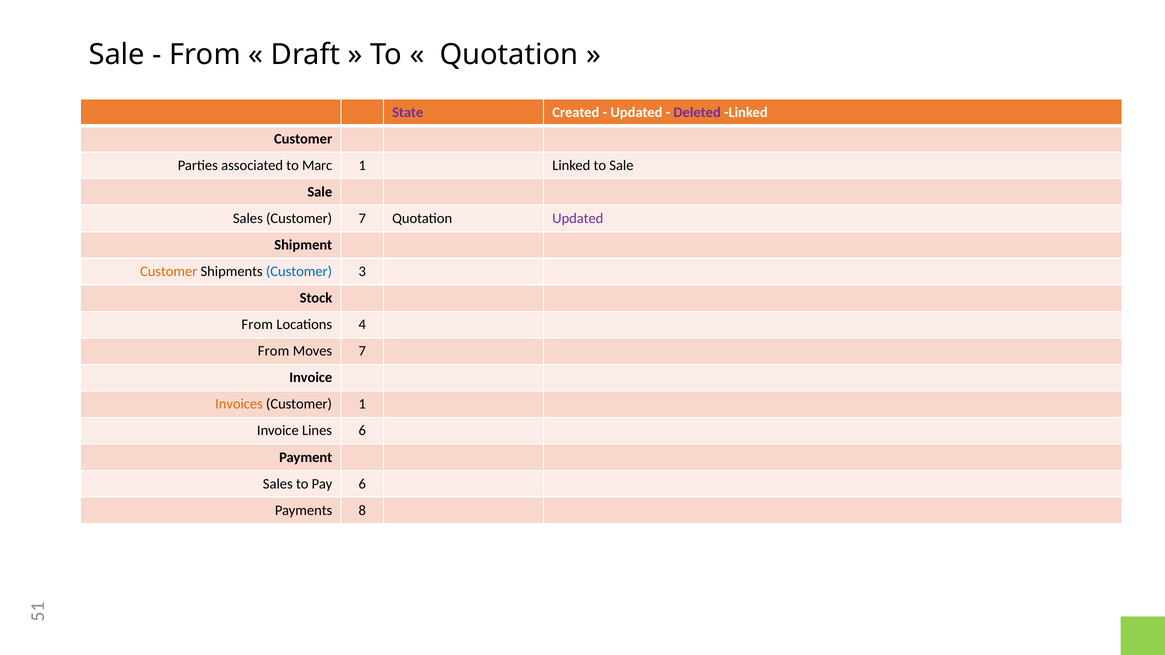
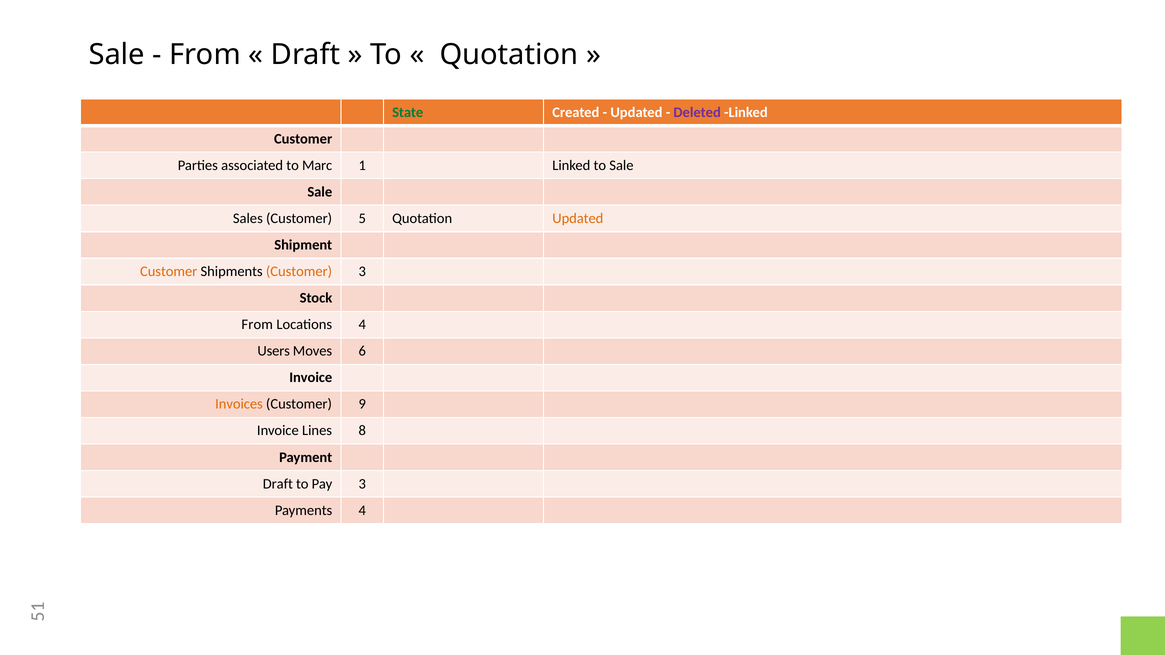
State colour: purple -> green
Customer 7: 7 -> 5
Updated at (578, 219) colour: purple -> orange
Customer at (299, 272) colour: blue -> orange
From at (274, 351): From -> Users
Moves 7: 7 -> 6
Customer 1: 1 -> 9
Lines 6: 6 -> 8
Sales at (278, 484): Sales -> Draft
Pay 6: 6 -> 3
Payments 8: 8 -> 4
